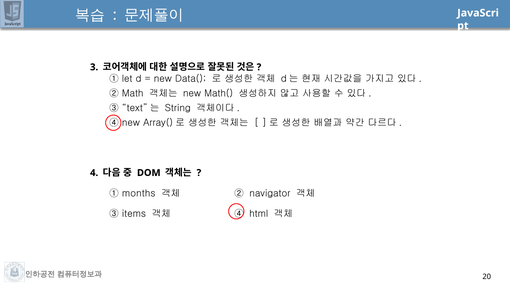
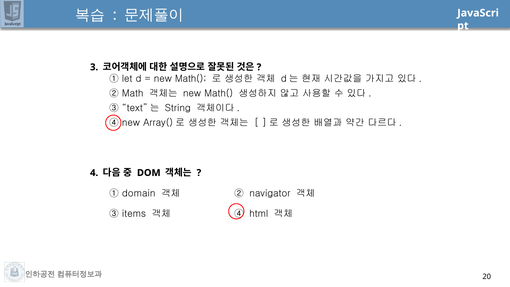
Data( at (191, 79): Data( -> Math(
months: months -> domain
